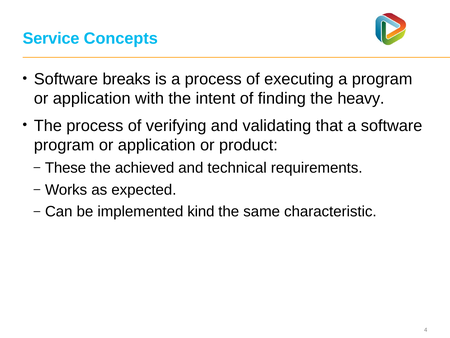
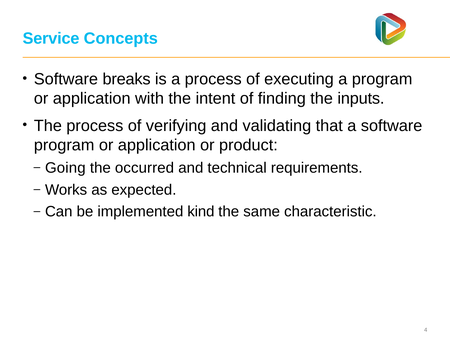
heavy: heavy -> inputs
These: These -> Going
achieved: achieved -> occurred
